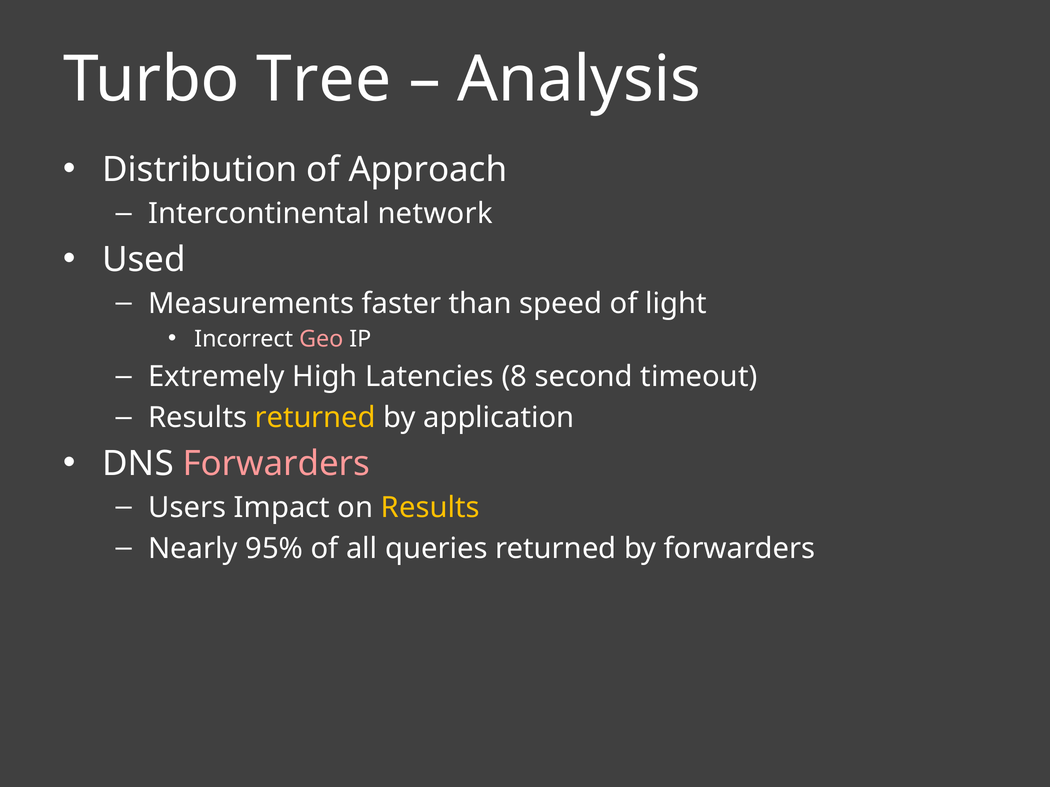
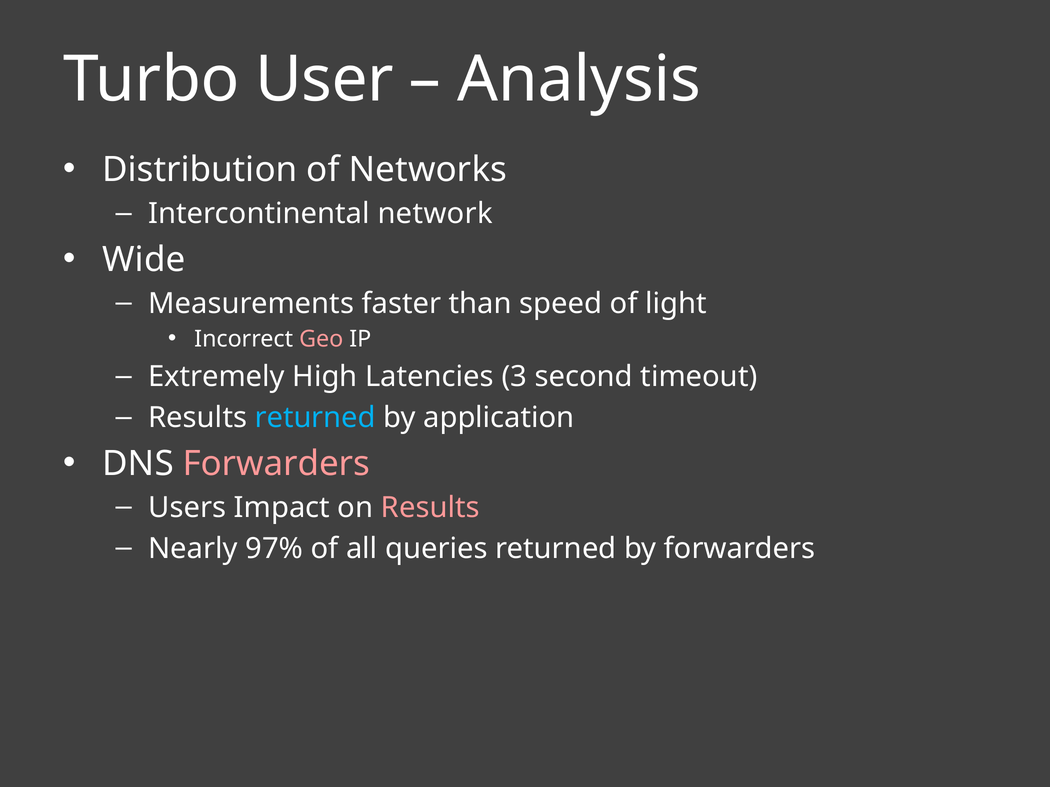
Tree: Tree -> User
Approach: Approach -> Networks
Used: Used -> Wide
8: 8 -> 3
returned at (315, 418) colour: yellow -> light blue
Results at (430, 508) colour: yellow -> pink
95%: 95% -> 97%
